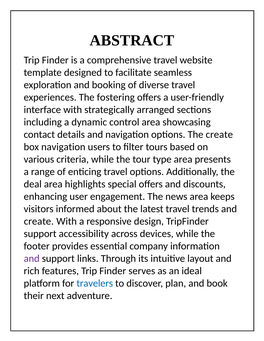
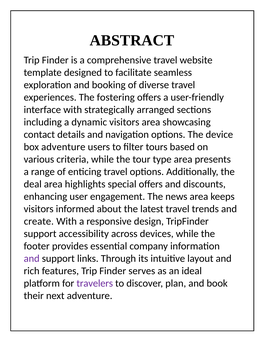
dynamic control: control -> visitors
The create: create -> device
box navigation: navigation -> adventure
travelers colour: blue -> purple
